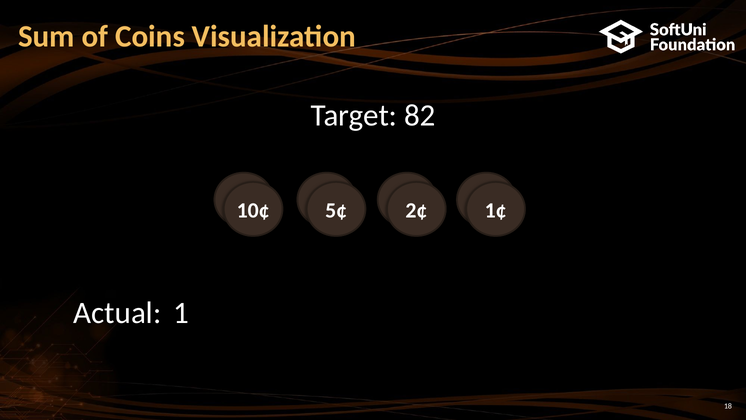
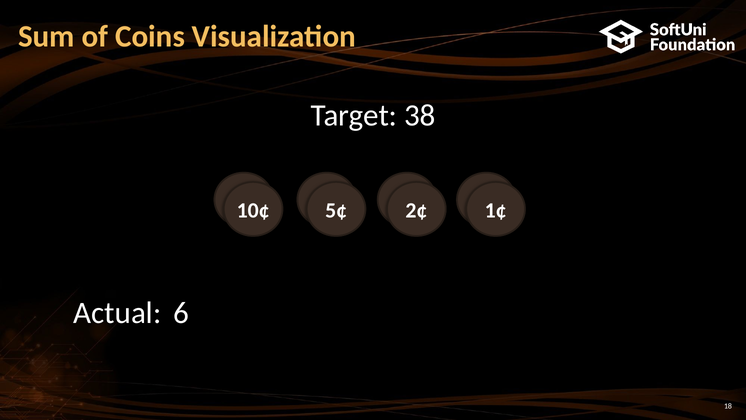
82: 82 -> 38
1: 1 -> 6
